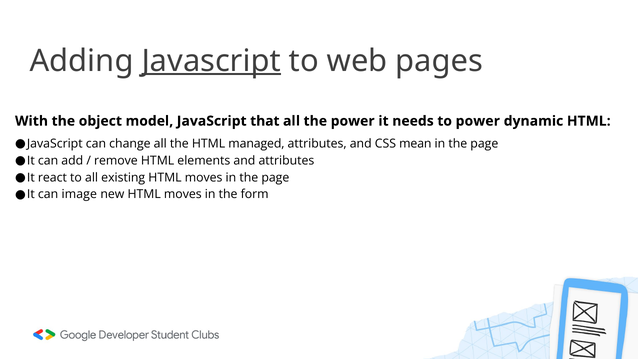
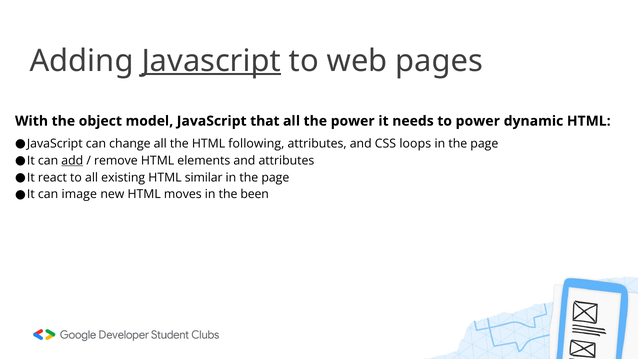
managed: managed -> following
mean: mean -> loops
add underline: none -> present
existing HTML moves: moves -> similar
form: form -> been
